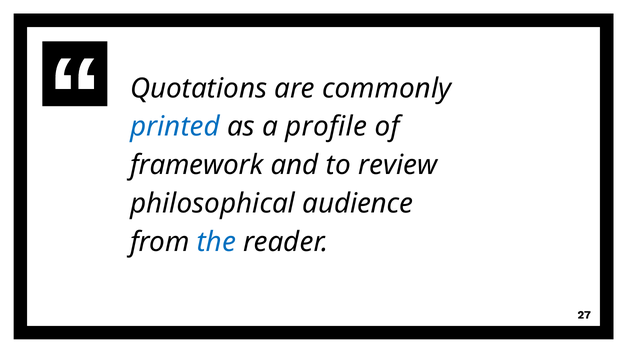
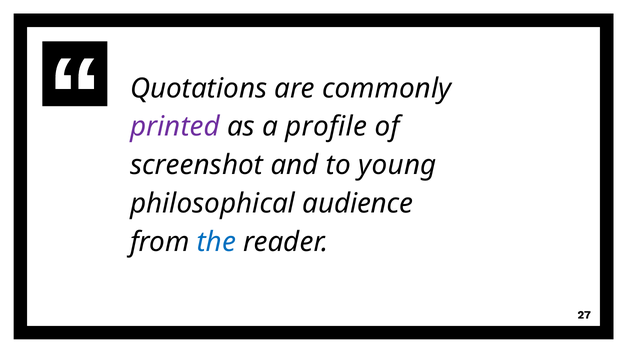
printed colour: blue -> purple
framework: framework -> screenshot
review: review -> young
